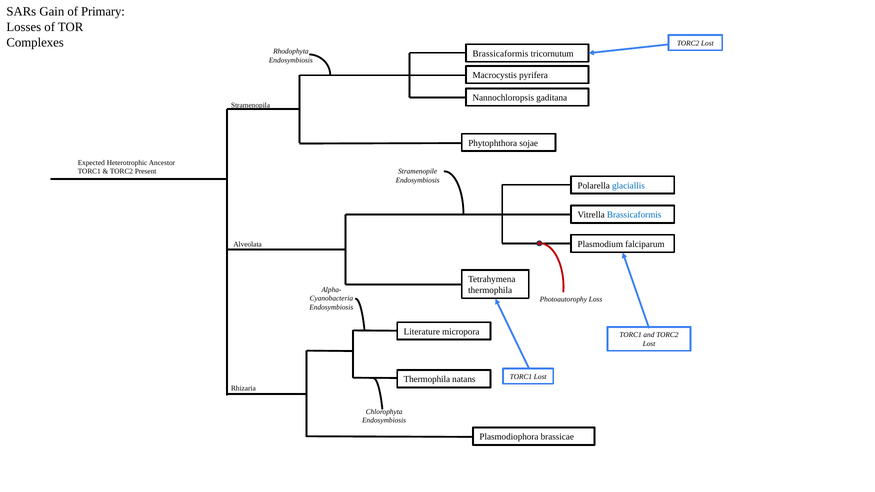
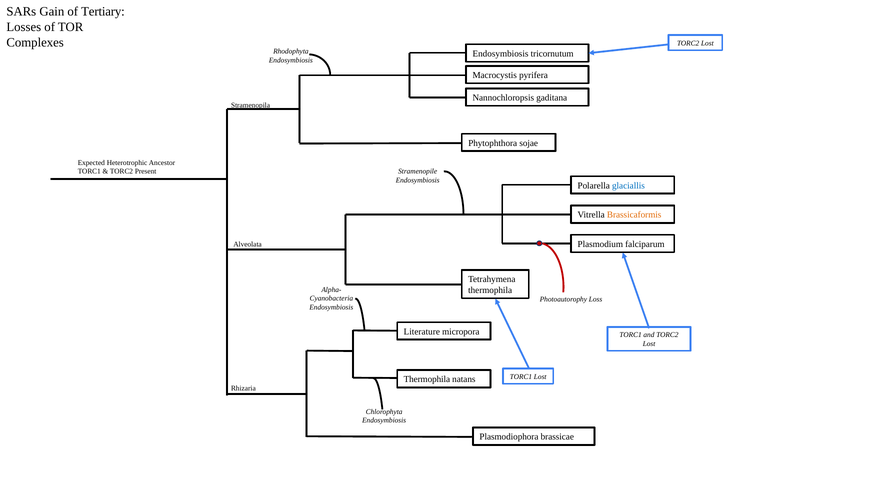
Primary: Primary -> Tertiary
Brassicaformis at (500, 54): Brassicaformis -> Endosymbiosis
Brassicaformis at (634, 215) colour: blue -> orange
